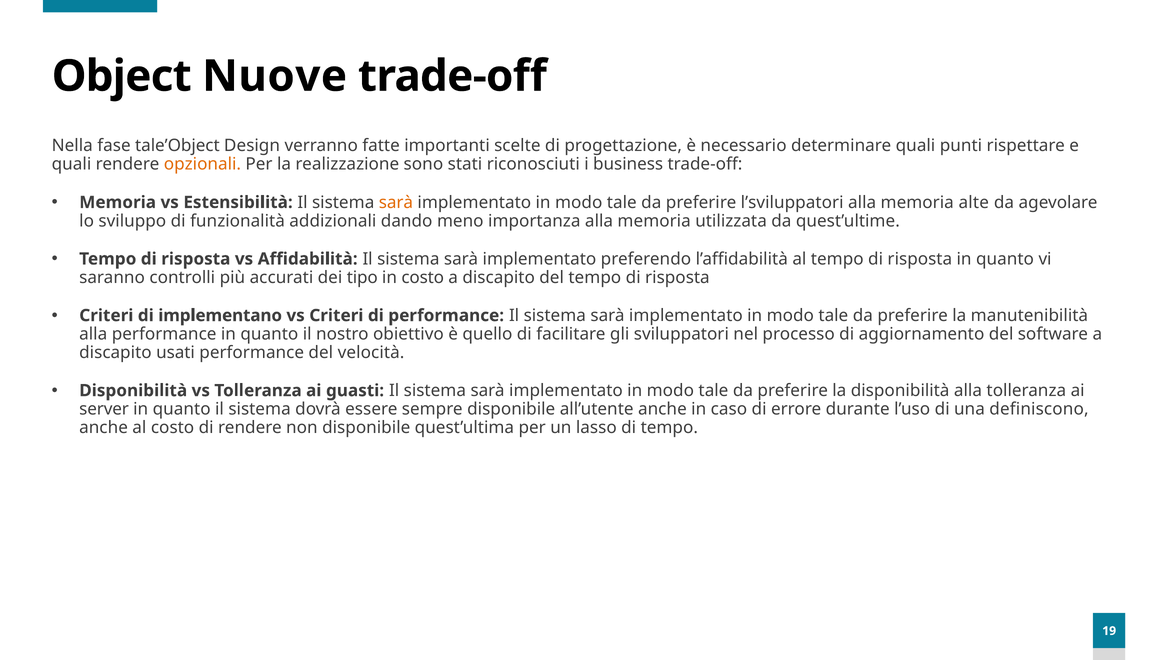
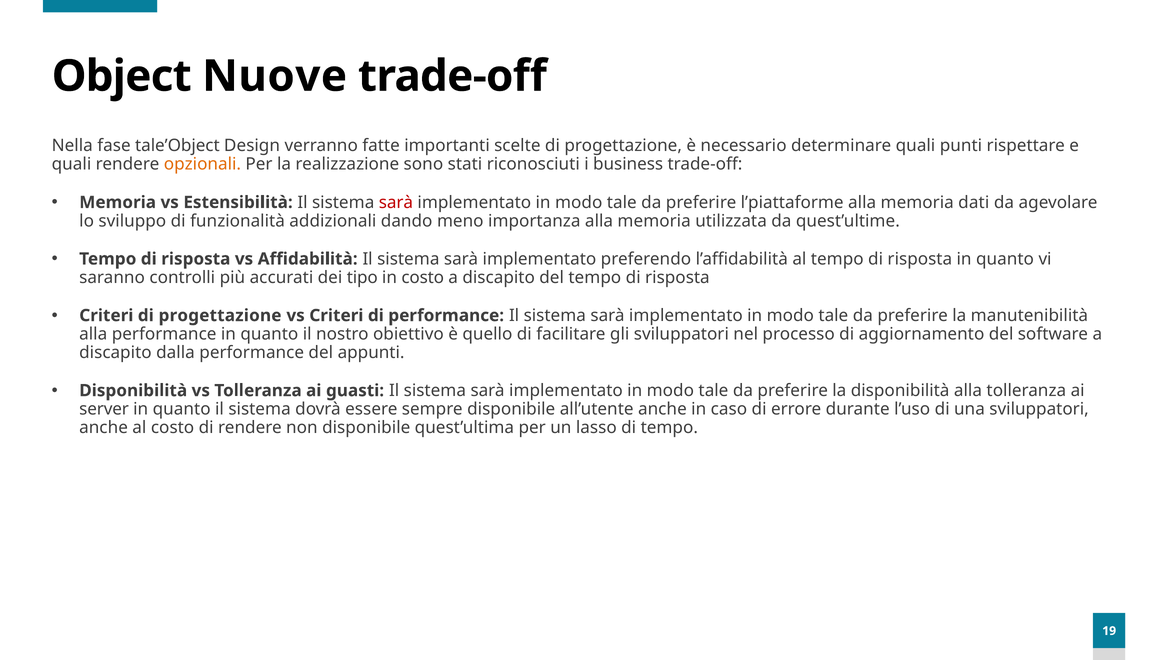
sarà at (396, 202) colour: orange -> red
l’sviluppatori: l’sviluppatori -> l’piattaforme
alte: alte -> dati
Criteri di implementano: implementano -> progettazione
usati: usati -> dalla
velocità: velocità -> appunti
una definiscono: definiscono -> sviluppatori
